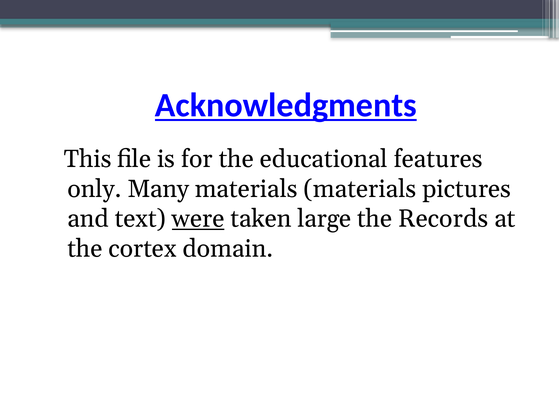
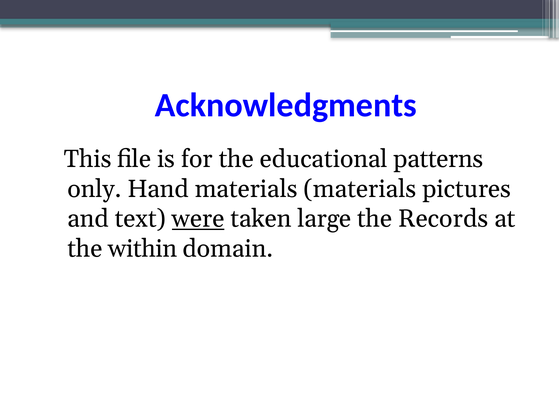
Acknowledgments underline: present -> none
features: features -> patterns
Many: Many -> Hand
cortex: cortex -> within
